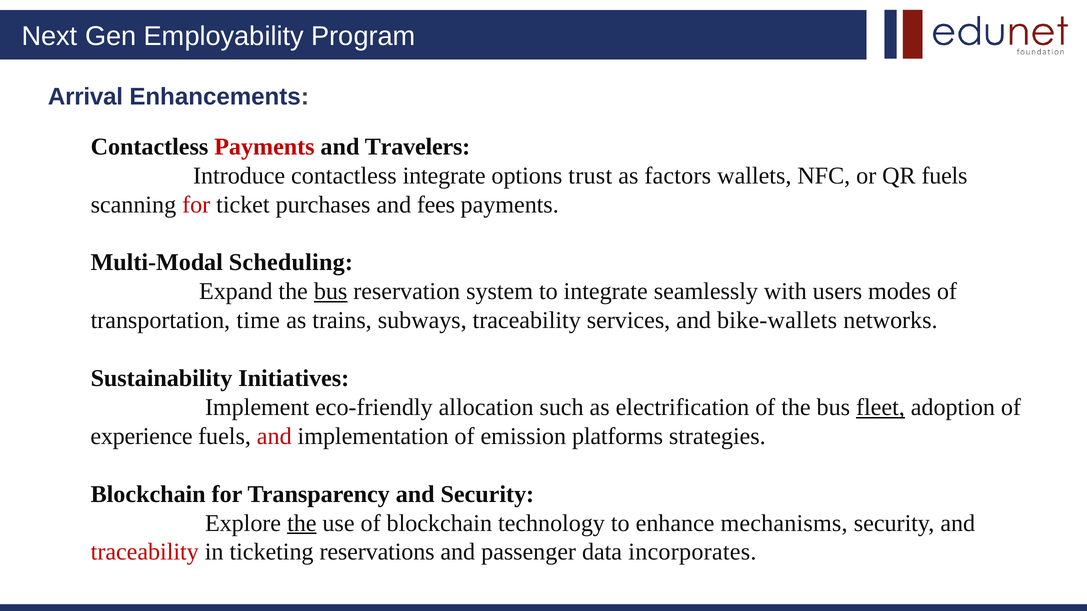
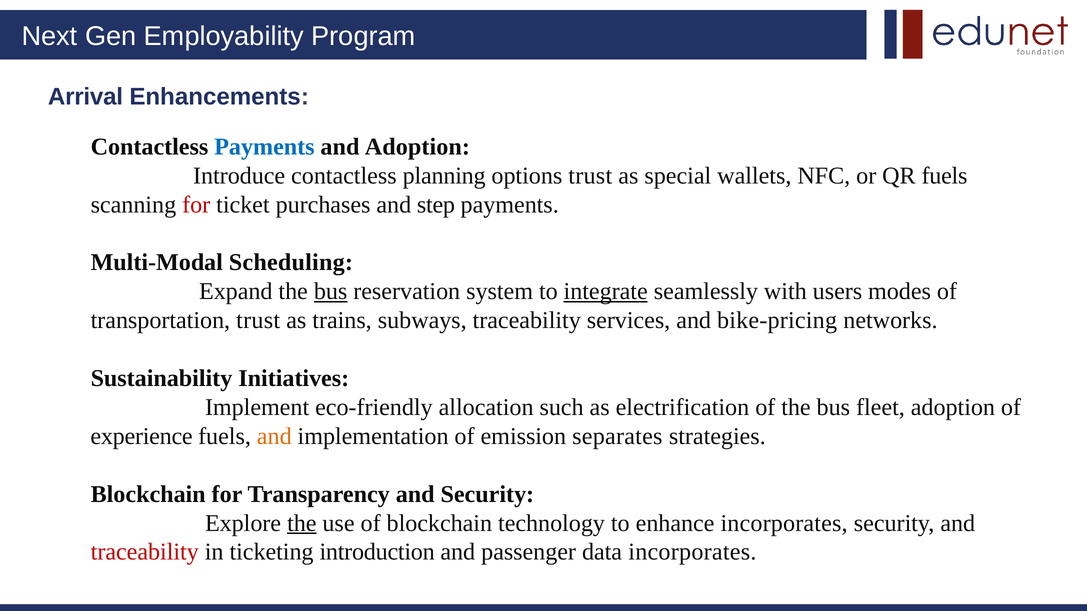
Payments at (264, 147) colour: red -> blue
and Travelers: Travelers -> Adoption
contactless integrate: integrate -> planning
factors: factors -> special
fees: fees -> step
integrate at (606, 292) underline: none -> present
transportation time: time -> trust
bike-wallets: bike-wallets -> bike-pricing
fleet underline: present -> none
and at (274, 437) colour: red -> orange
platforms: platforms -> separates
enhance mechanisms: mechanisms -> incorporates
reservations: reservations -> introduction
